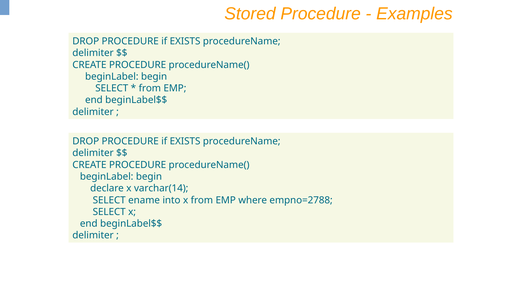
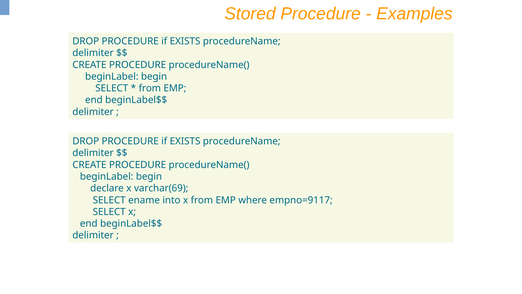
varchar(14: varchar(14 -> varchar(69
empno=2788: empno=2788 -> empno=9117
